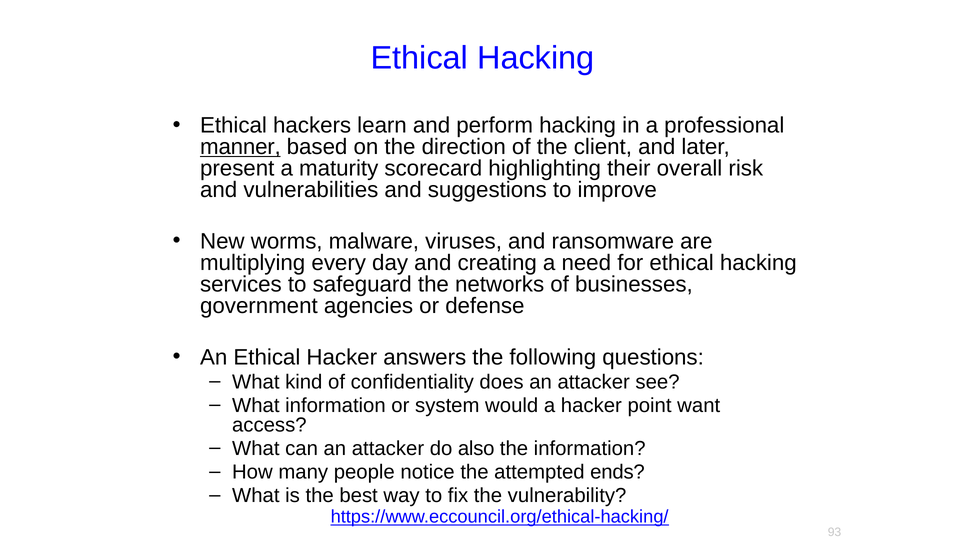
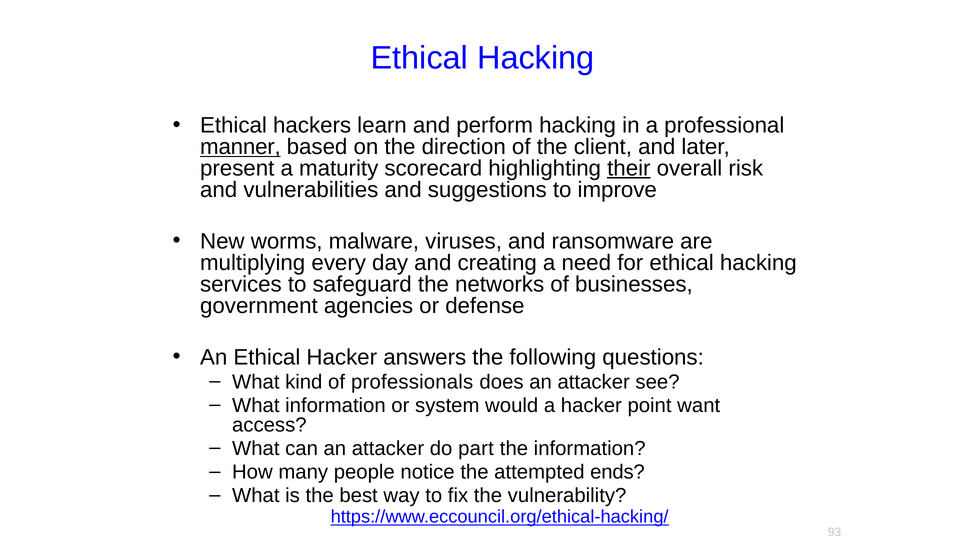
their underline: none -> present
confidentiality: confidentiality -> professionals
also: also -> part
